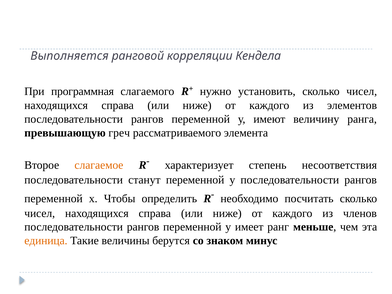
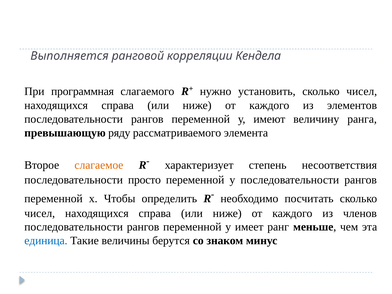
греч: греч -> ряду
станут: станут -> просто
единица colour: orange -> blue
